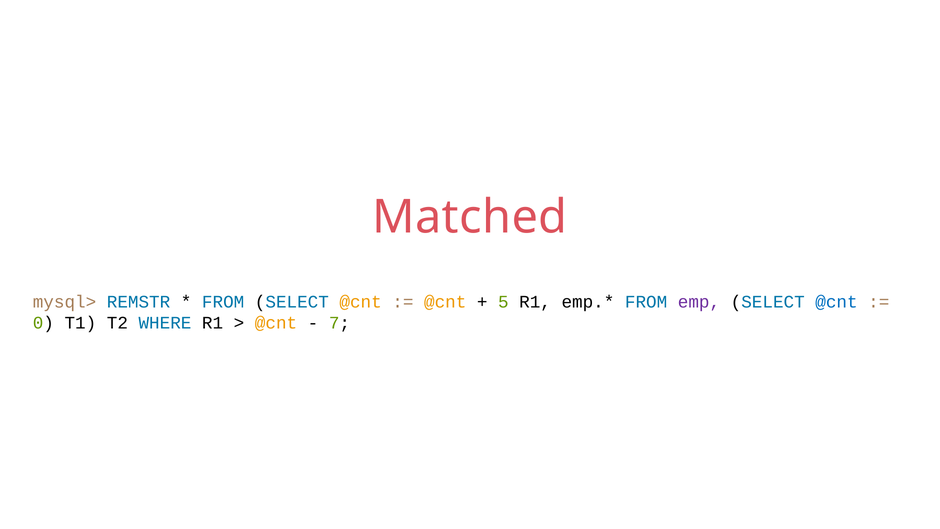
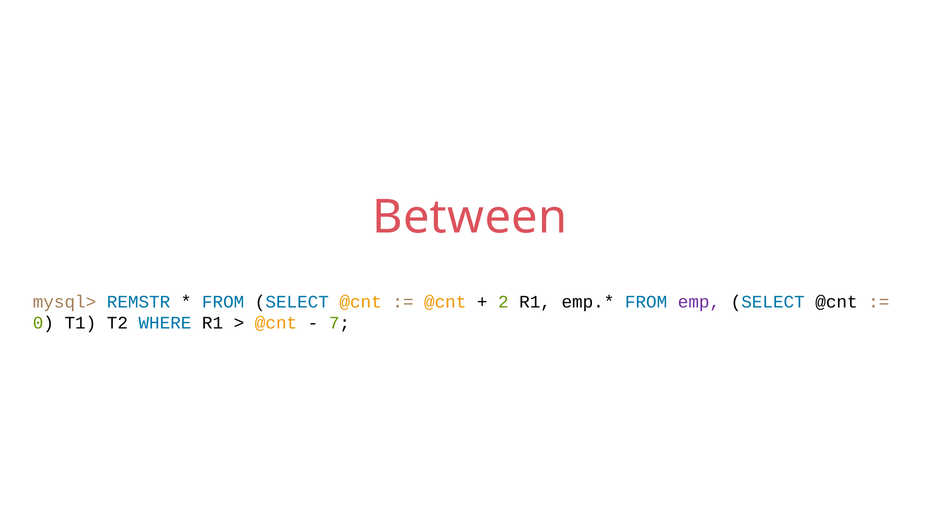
Matched: Matched -> Between
5: 5 -> 2
@cnt at (836, 302) colour: blue -> black
